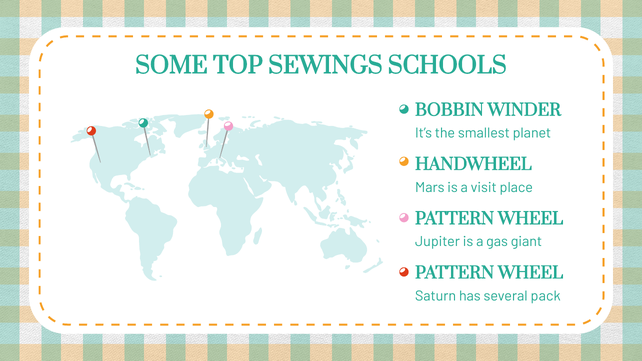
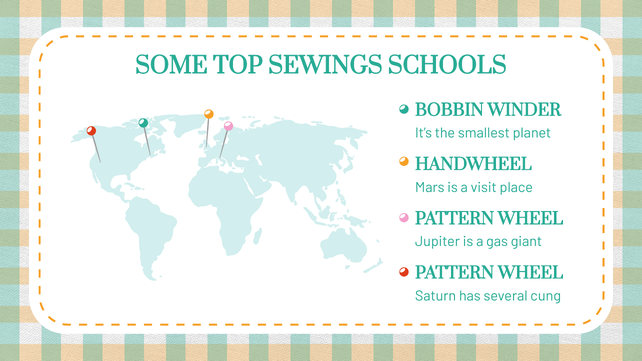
pack: pack -> cung
